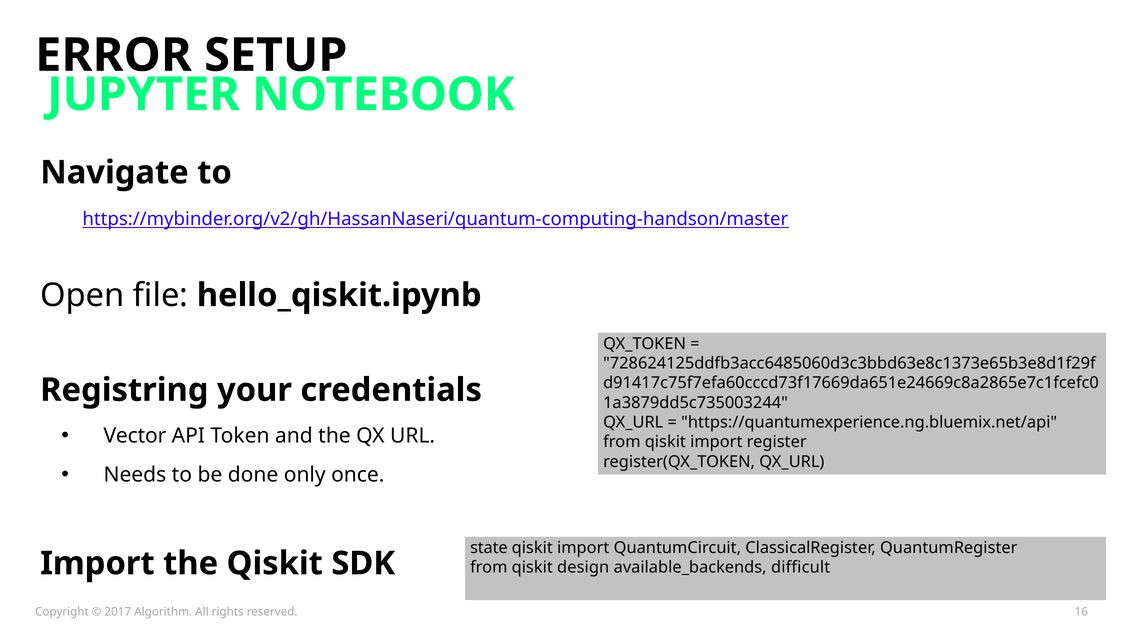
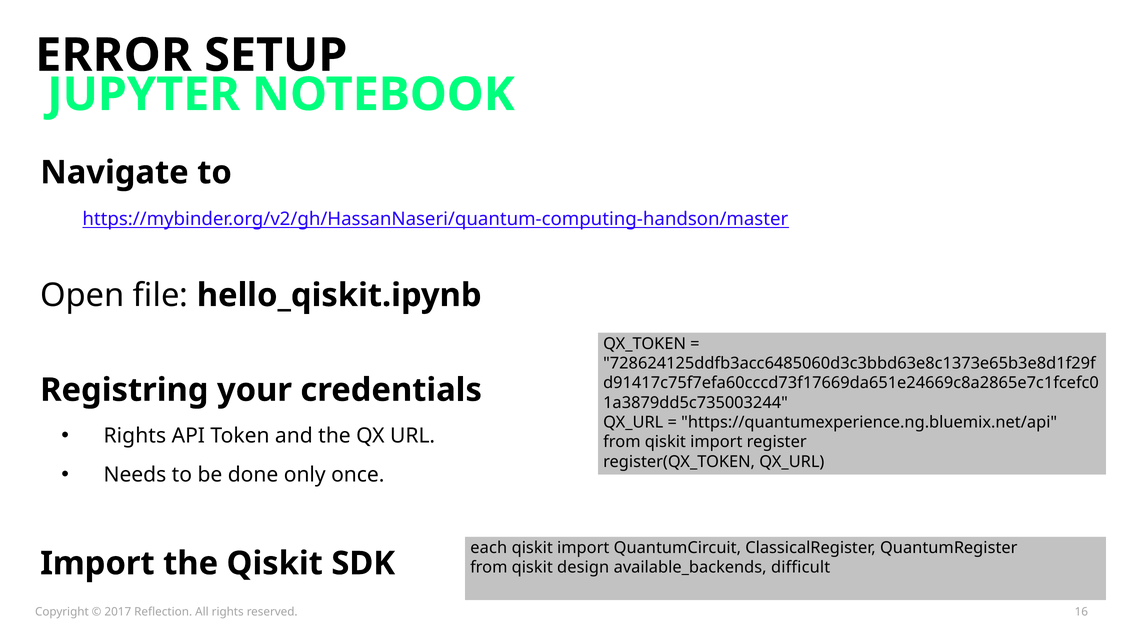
Vector at (135, 435): Vector -> Rights
state: state -> each
Algorithm: Algorithm -> Reflection
